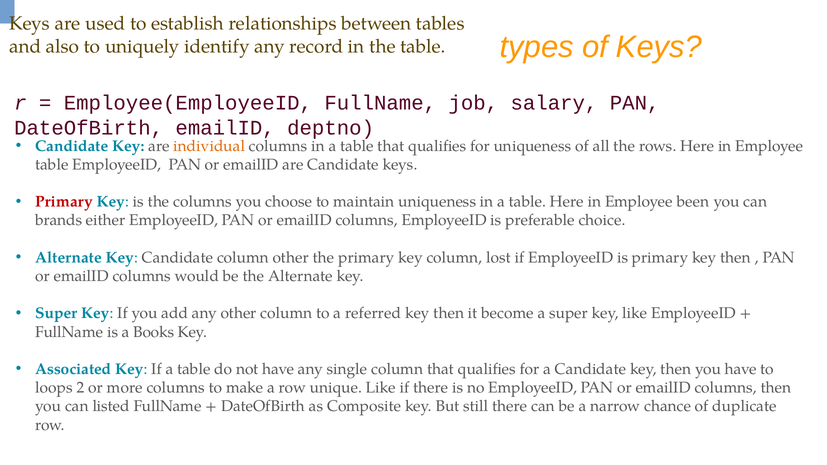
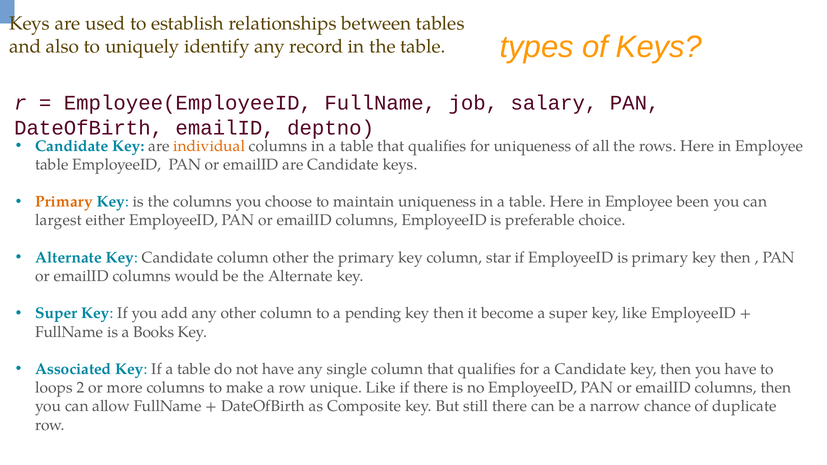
Primary at (64, 202) colour: red -> orange
brands: brands -> largest
lost: lost -> star
referred: referred -> pending
listed: listed -> allow
